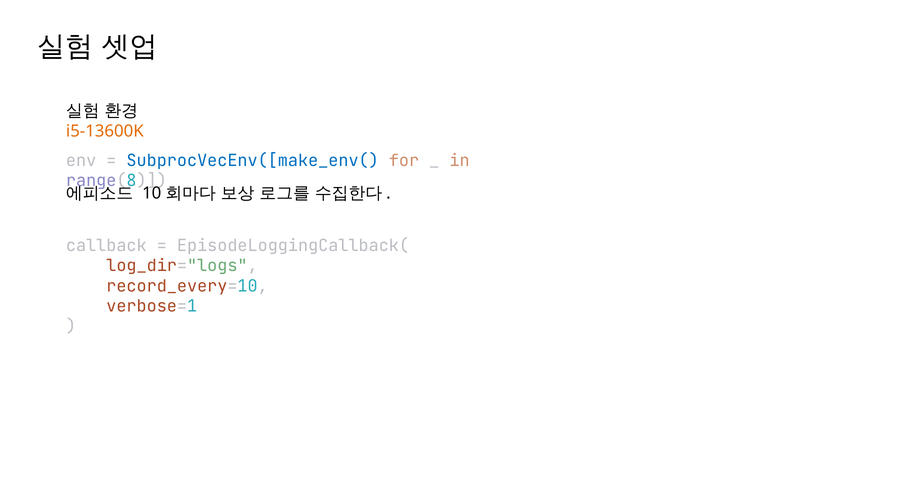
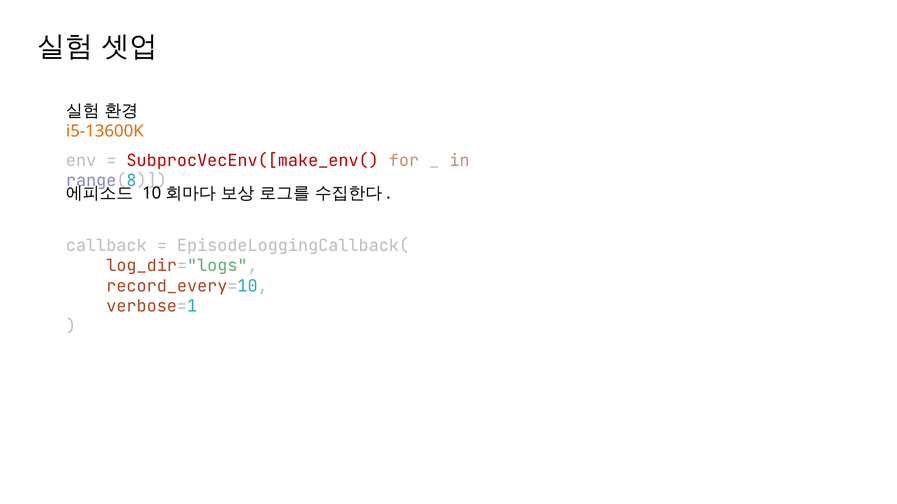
SubprocVecEnv([make_env( colour: blue -> red
